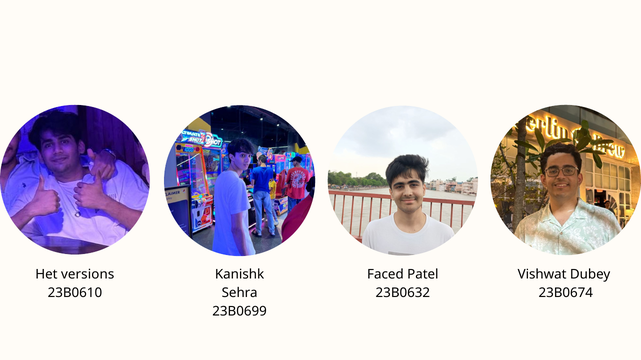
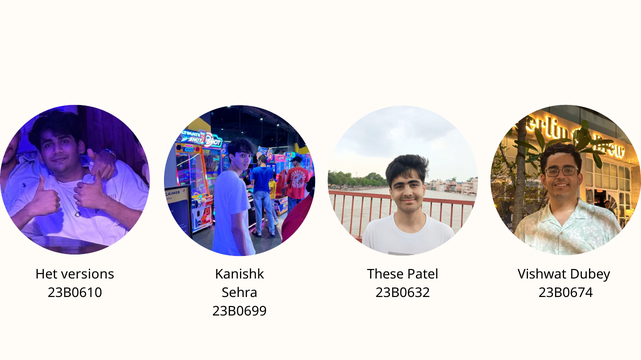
Faced: Faced -> These
